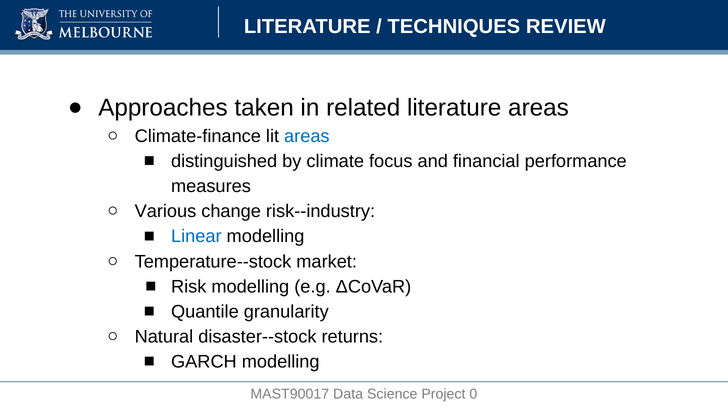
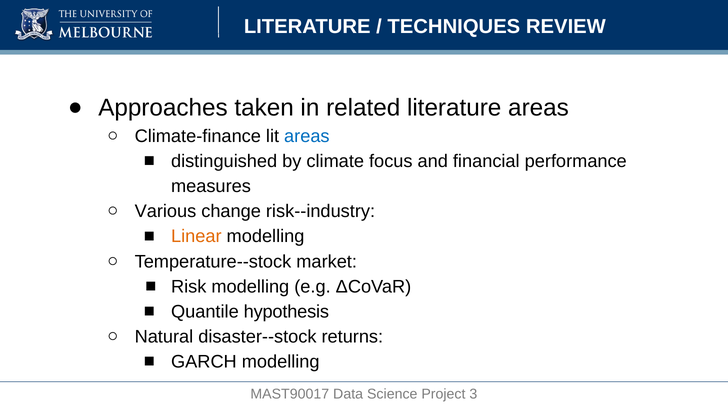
Linear colour: blue -> orange
granularity: granularity -> hypothesis
0: 0 -> 3
